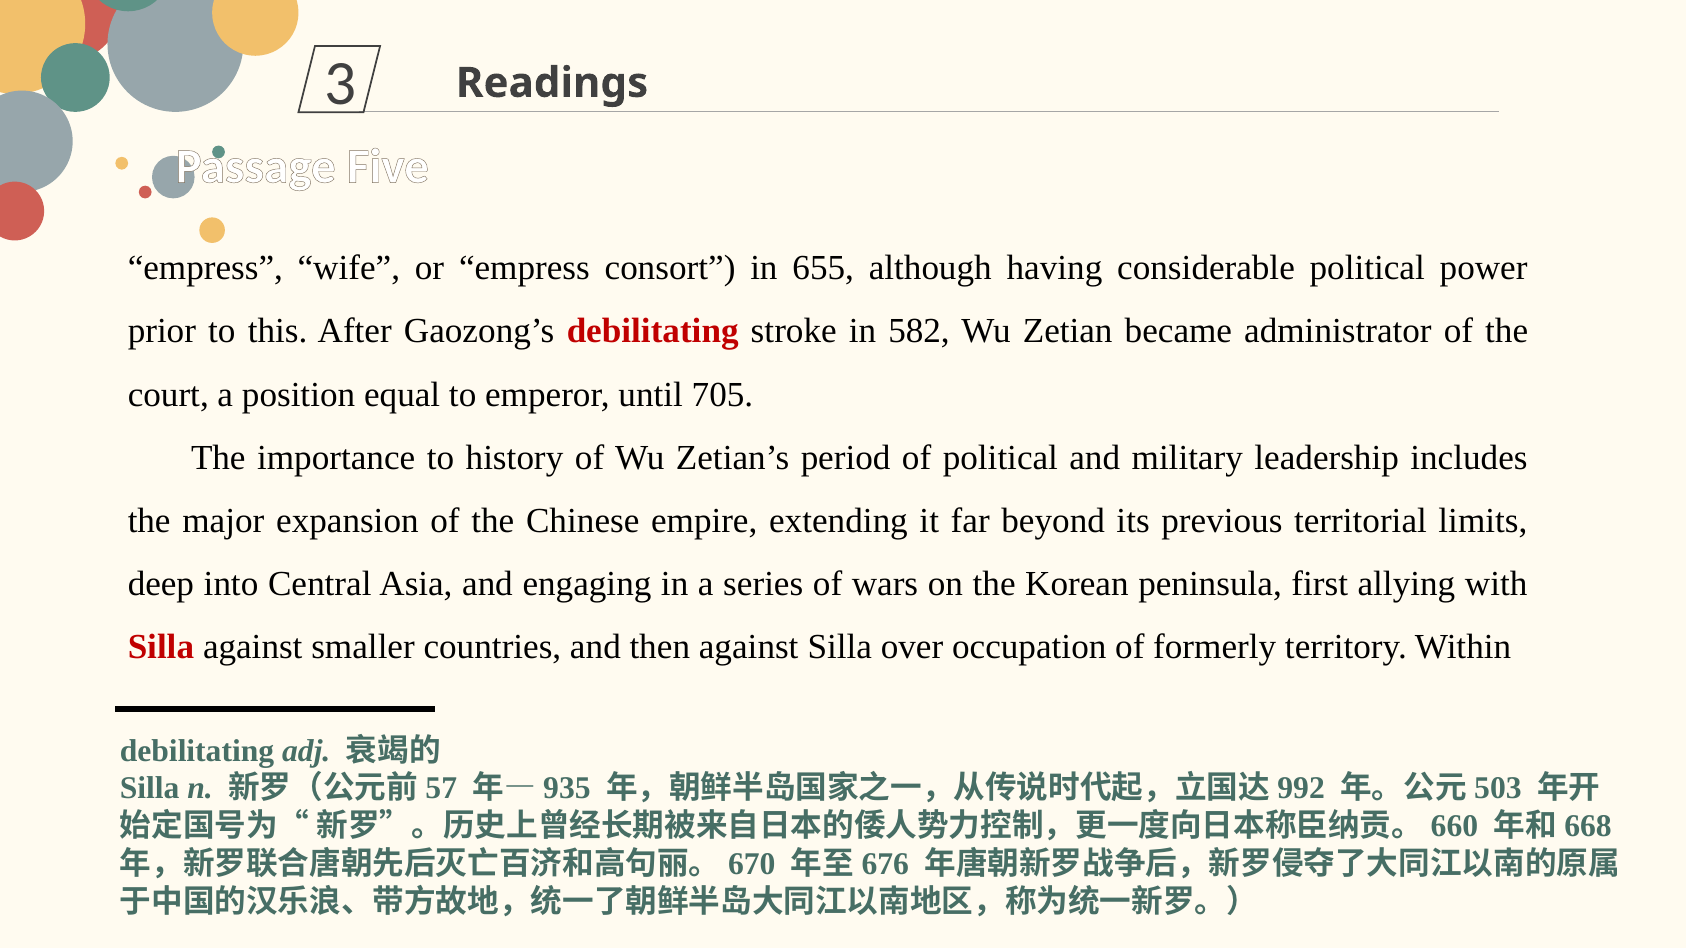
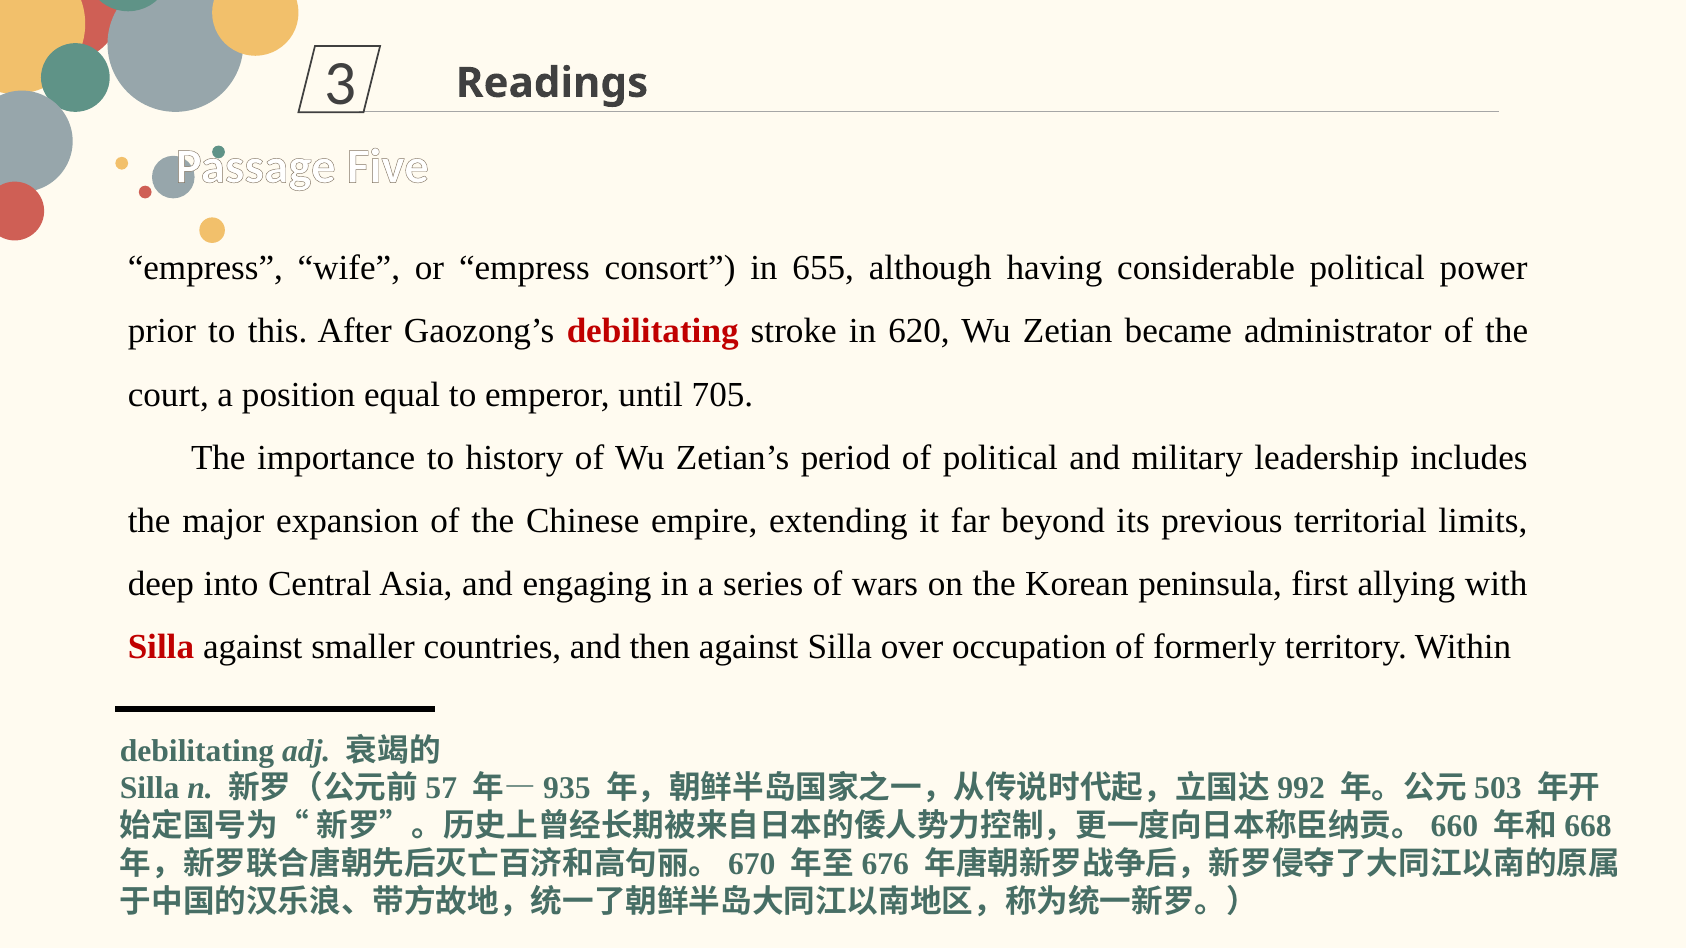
582: 582 -> 620
